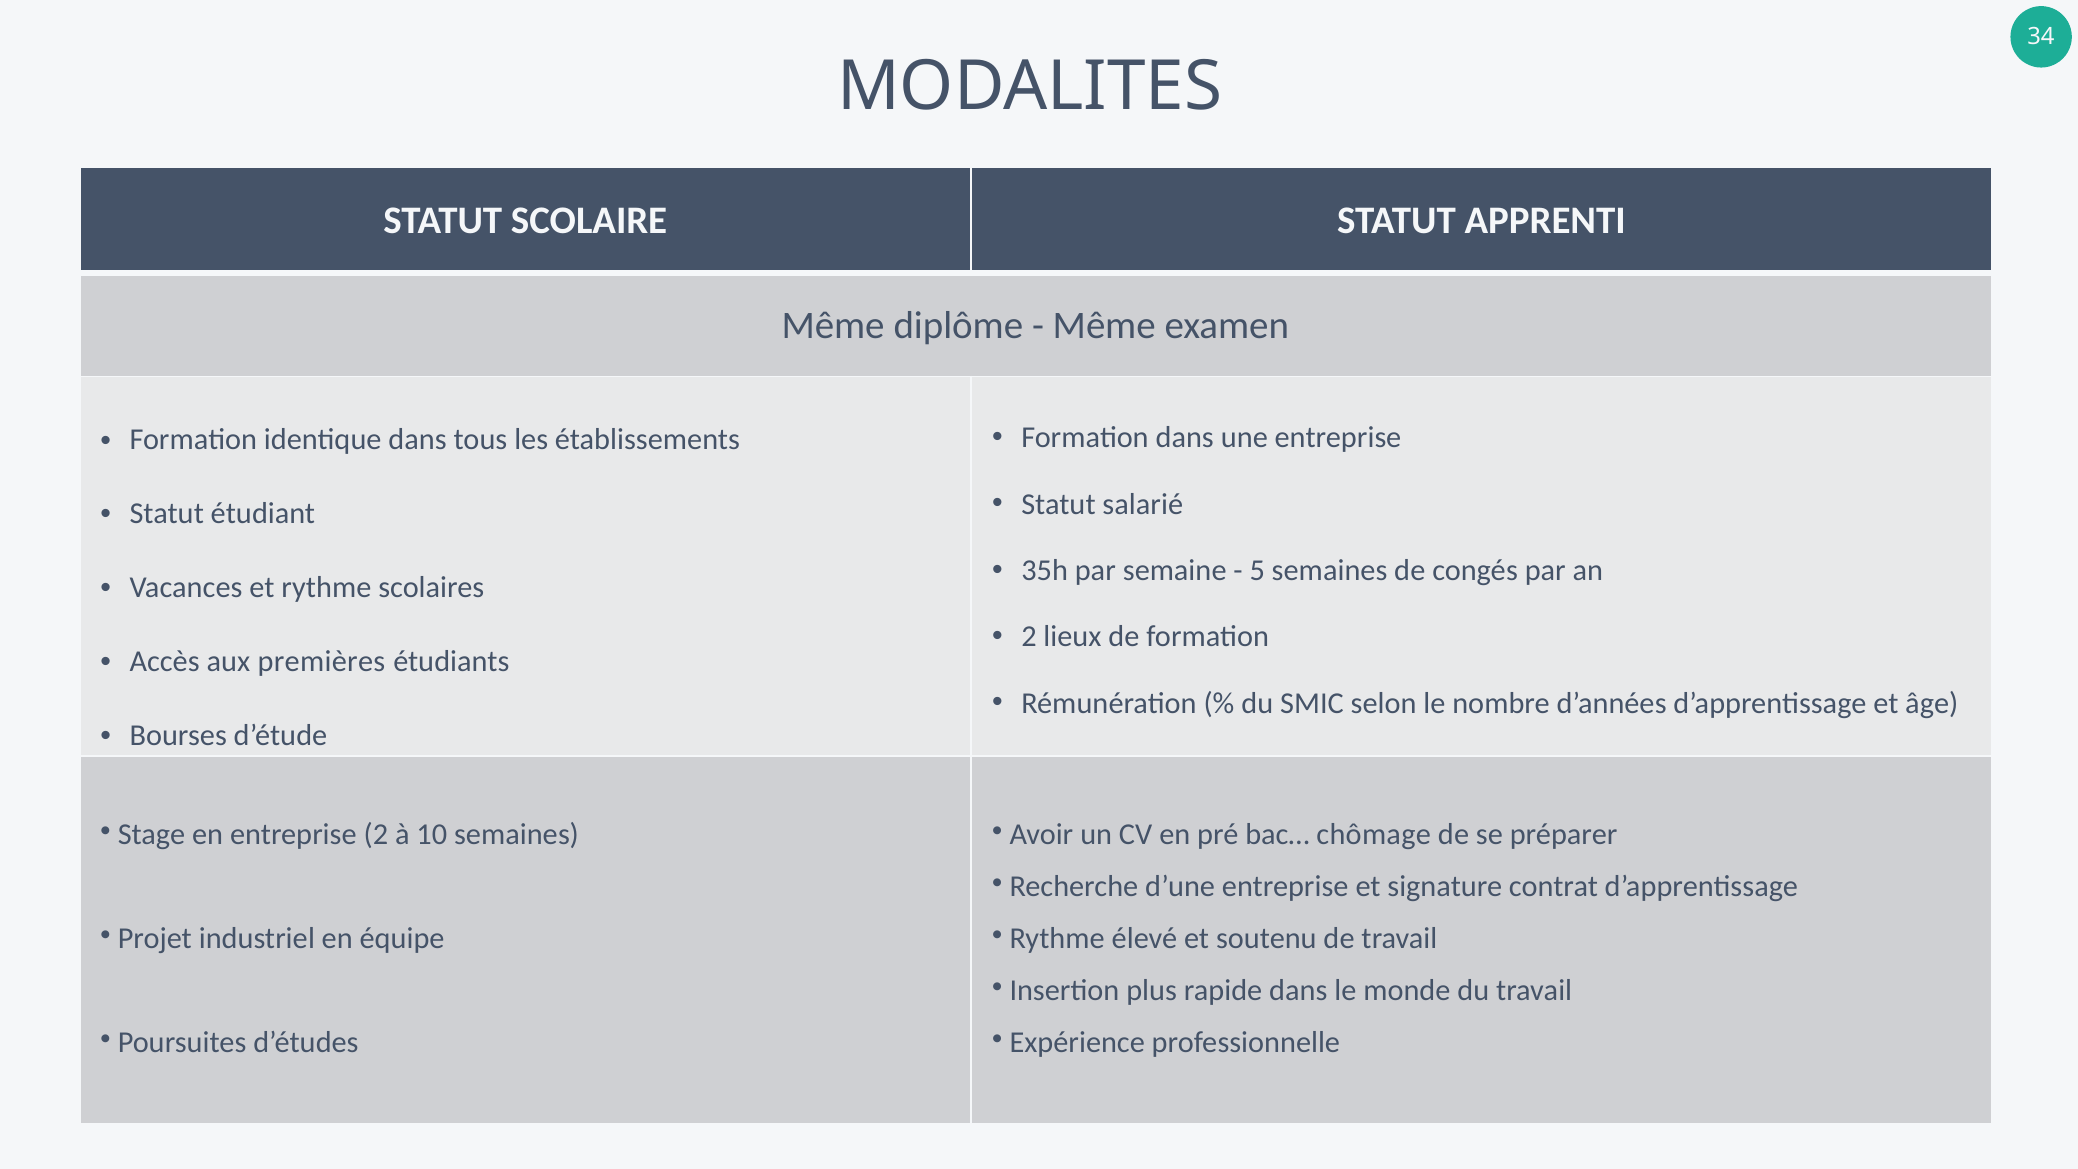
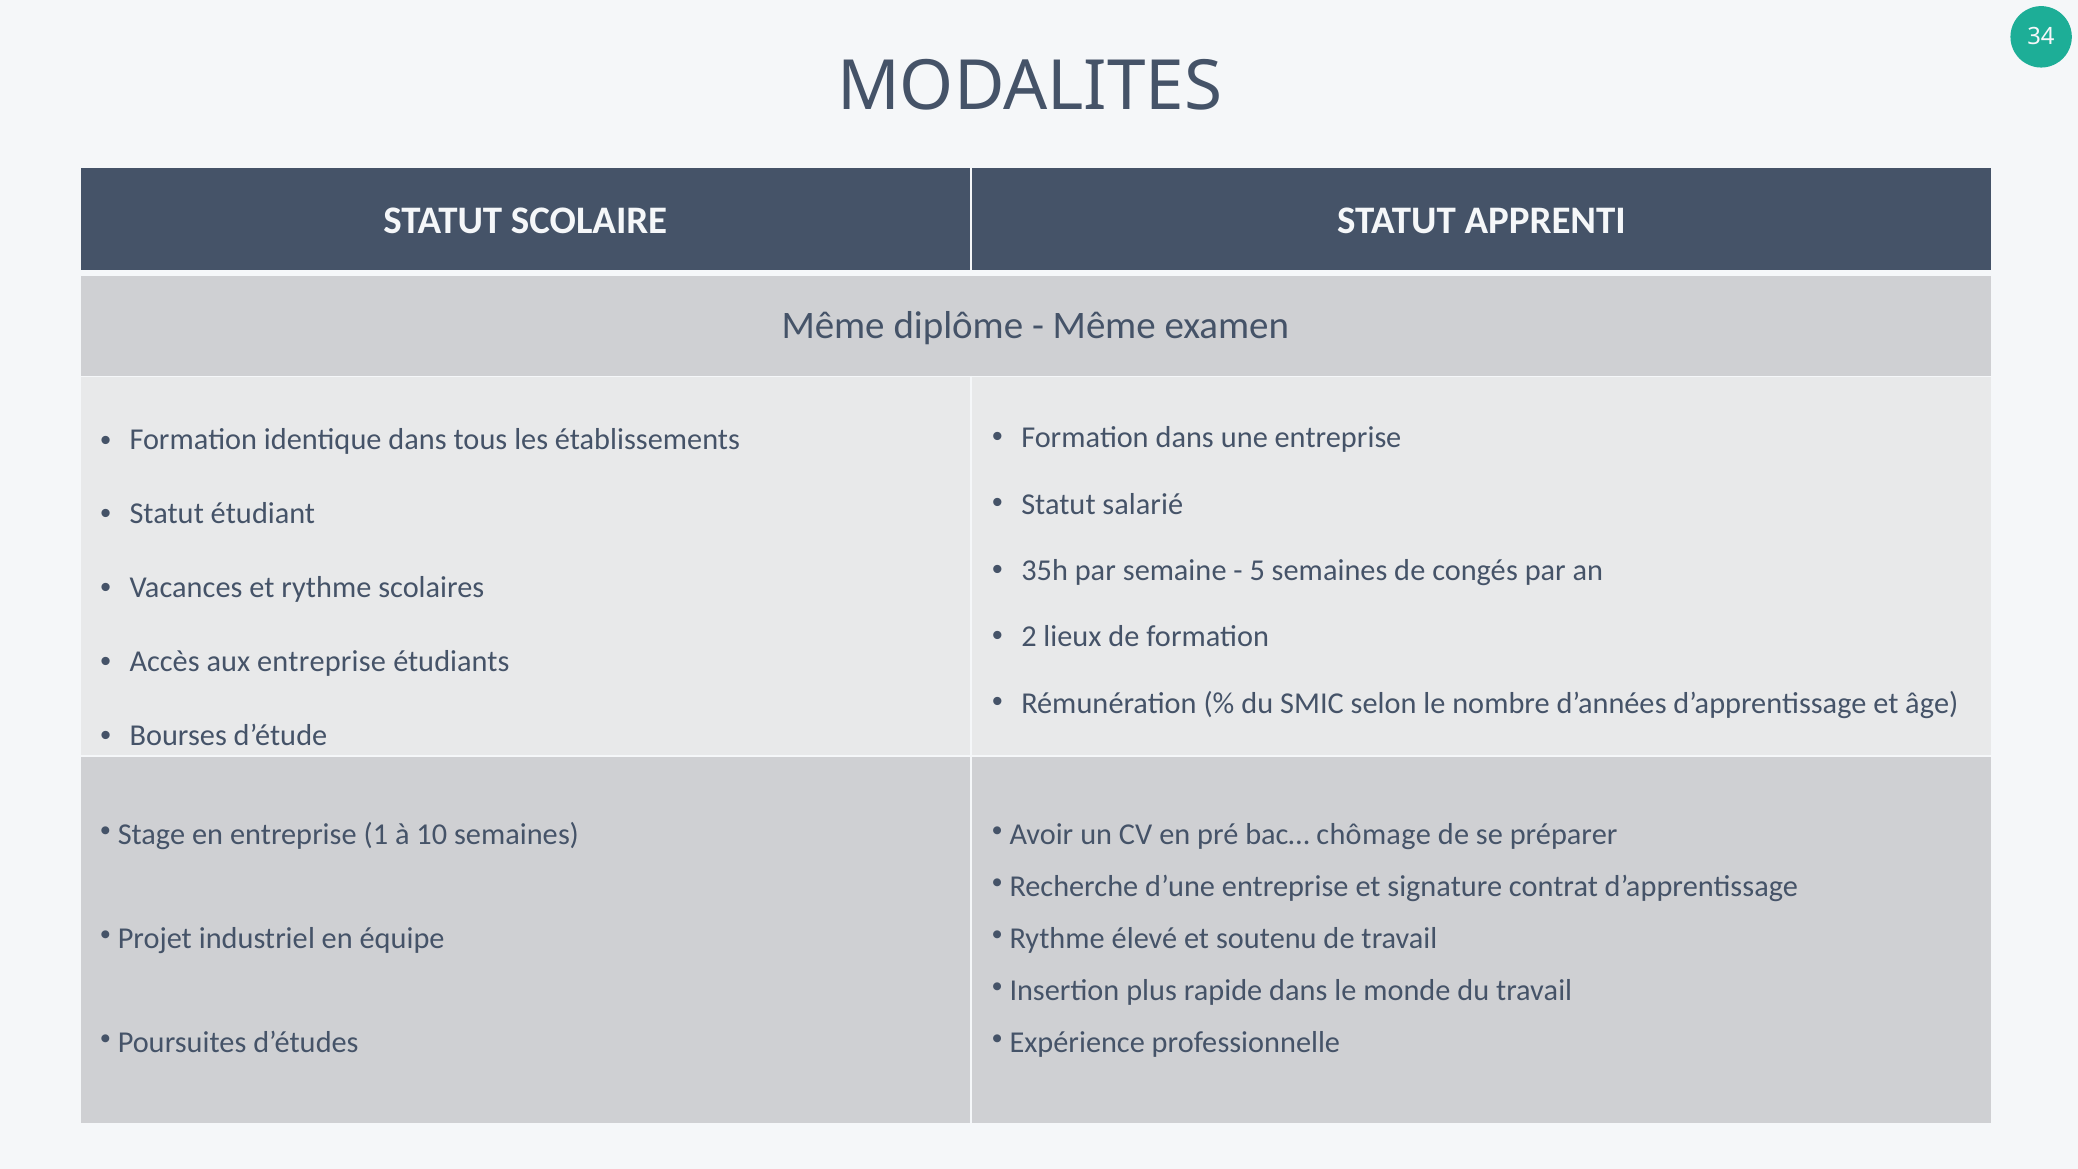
aux premières: premières -> entreprise
entreprise 2: 2 -> 1
